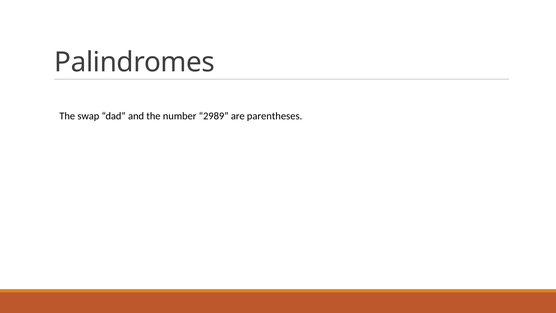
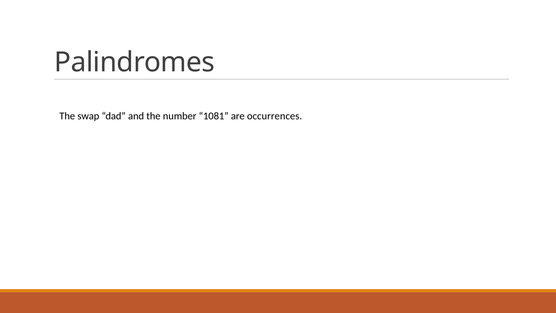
2989: 2989 -> 1081
parentheses: parentheses -> occurrences
